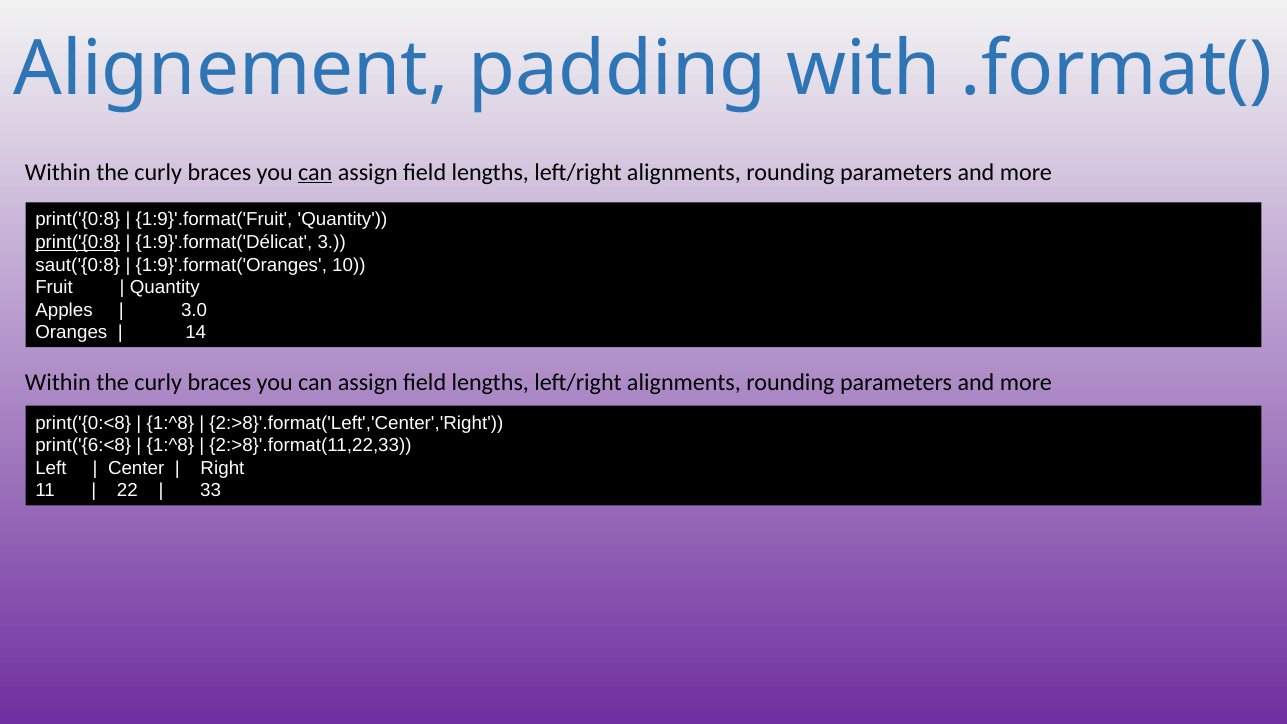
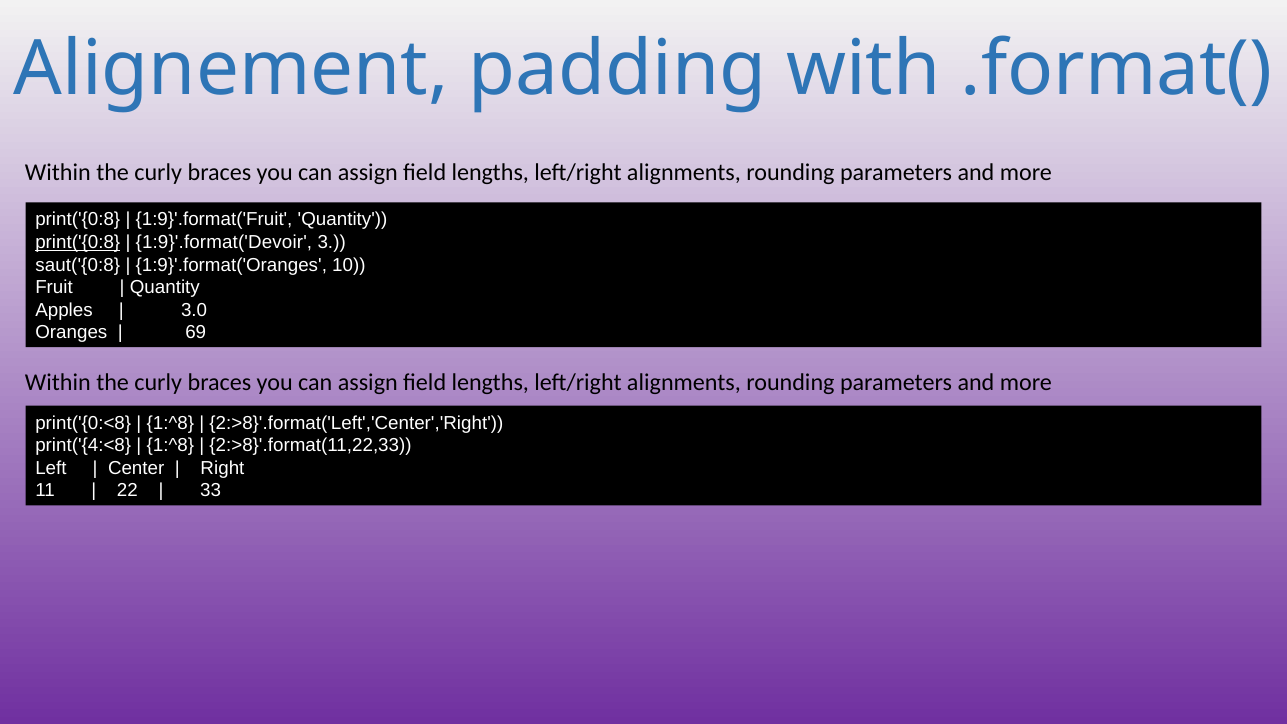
can at (315, 172) underline: present -> none
1:9}'.format('Délicat: 1:9}'.format('Délicat -> 1:9}'.format('Devoir
14: 14 -> 69
print('{6:<8: print('{6:<8 -> print('{4:<8
